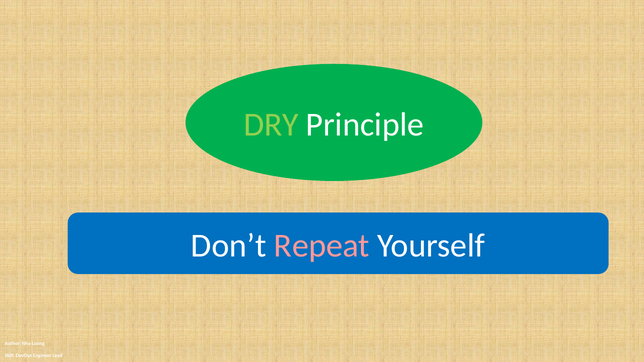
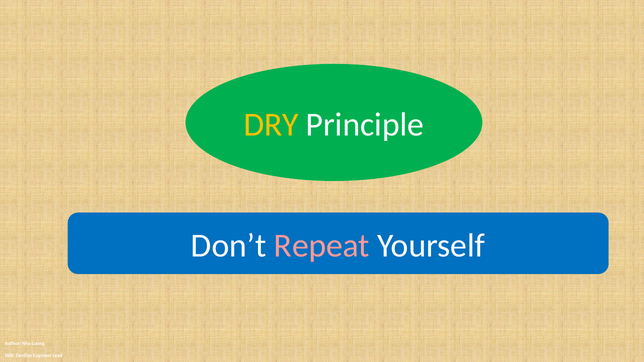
DRY colour: light green -> yellow
